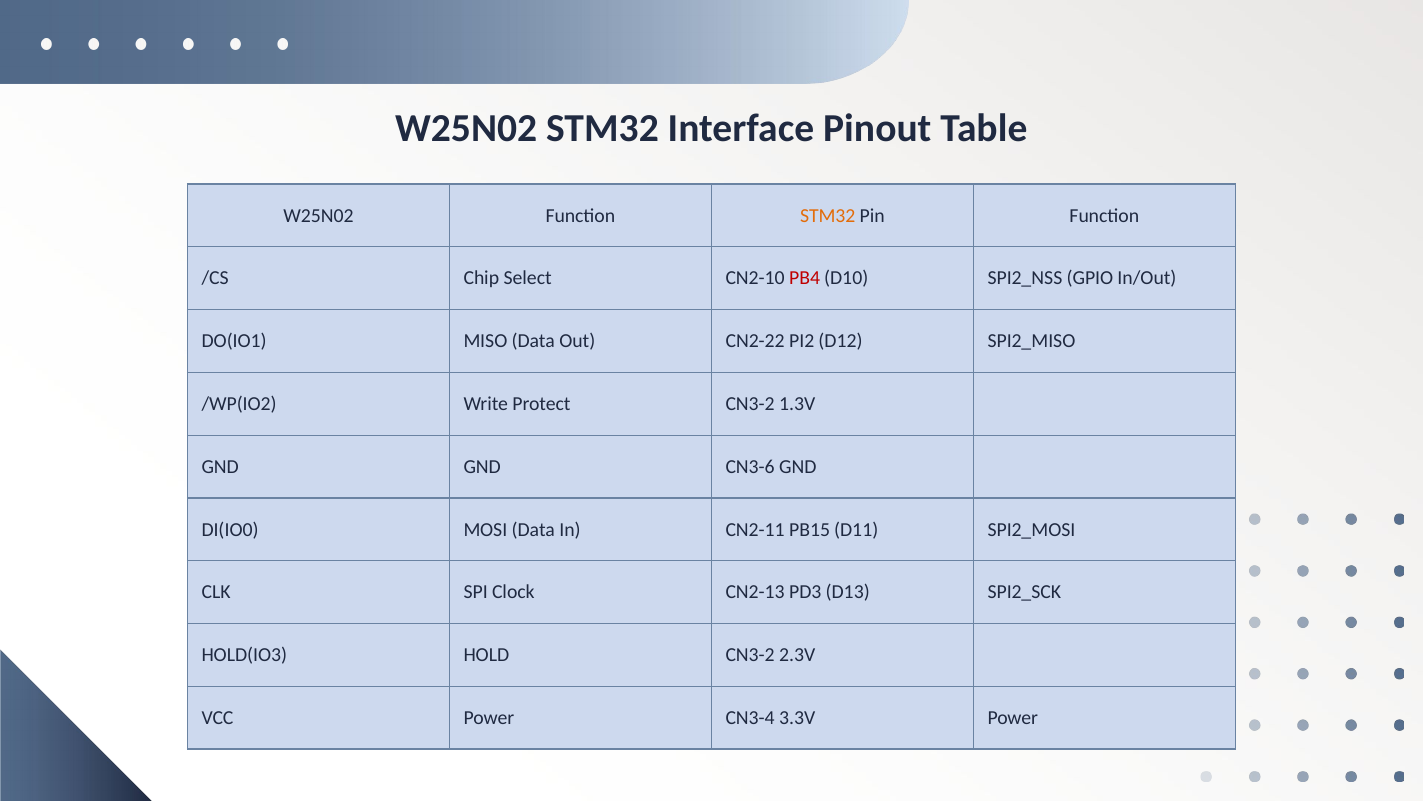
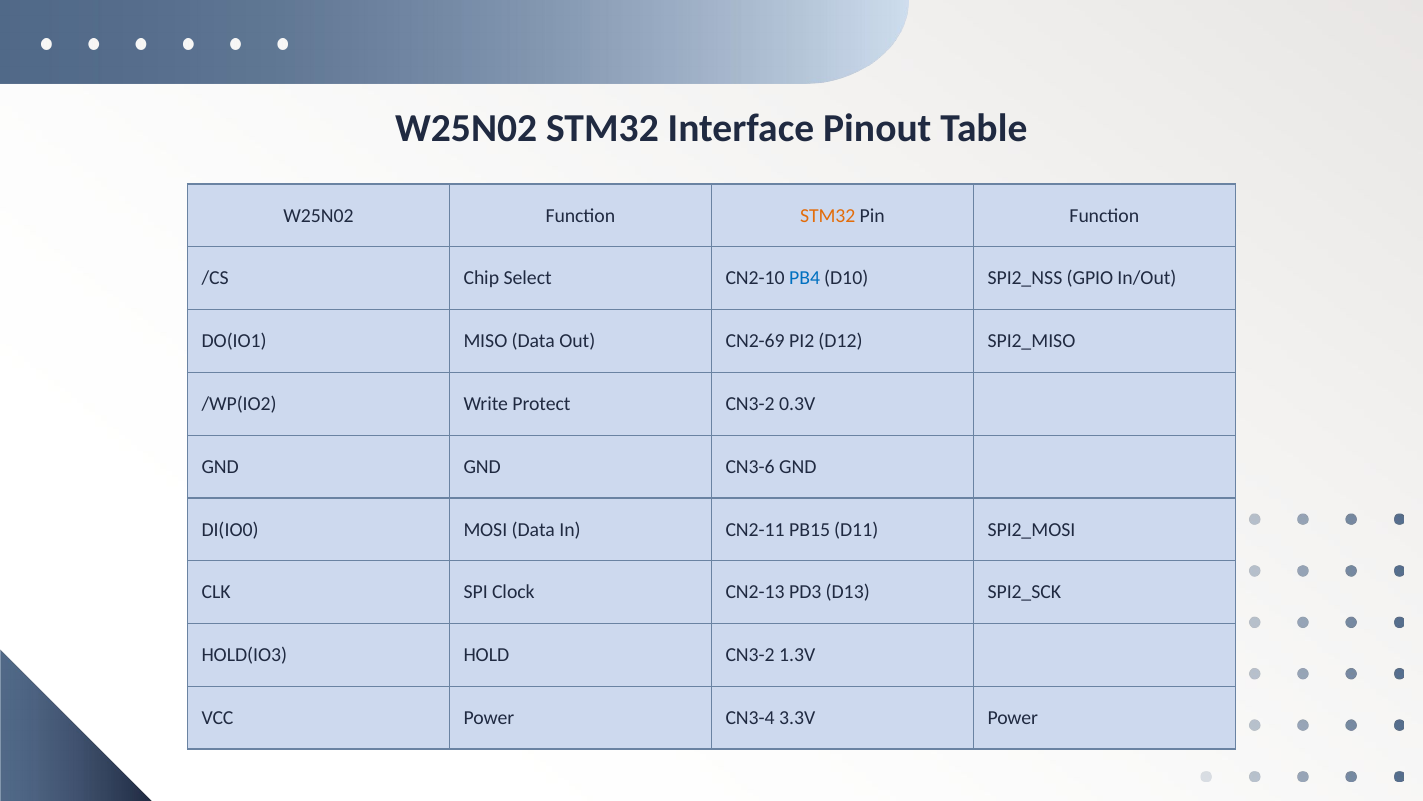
PB4 colour: red -> blue
CN2-22: CN2-22 -> CN2-69
1.3V: 1.3V -> 0.3V
2.3V: 2.3V -> 1.3V
